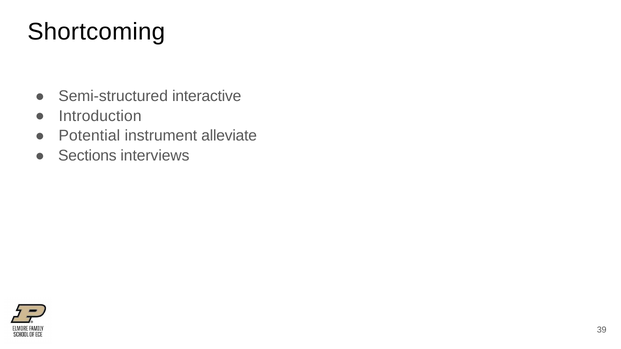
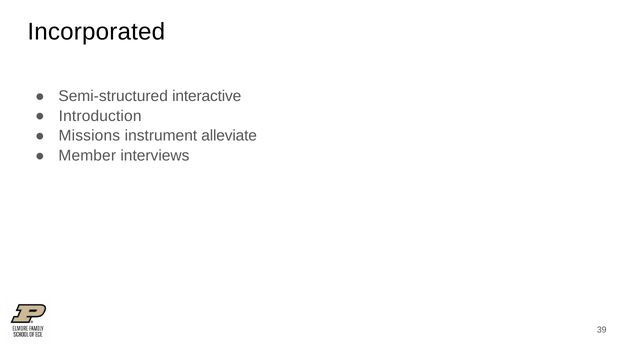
Shortcoming: Shortcoming -> Incorporated
Potential: Potential -> Missions
Sections: Sections -> Member
